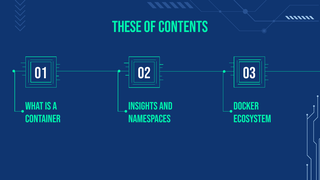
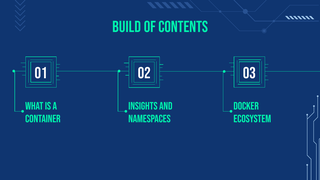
THESE: THESE -> BUILD
